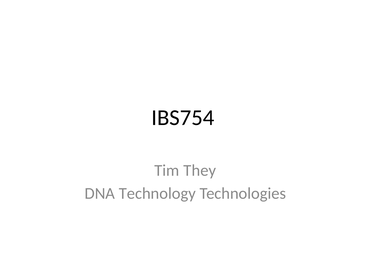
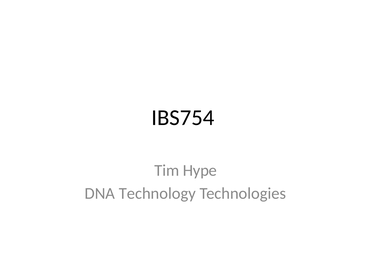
They: They -> Hype
